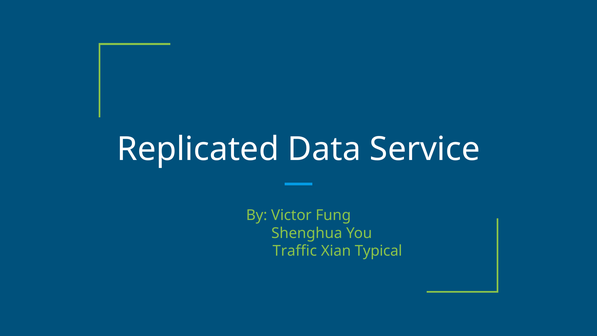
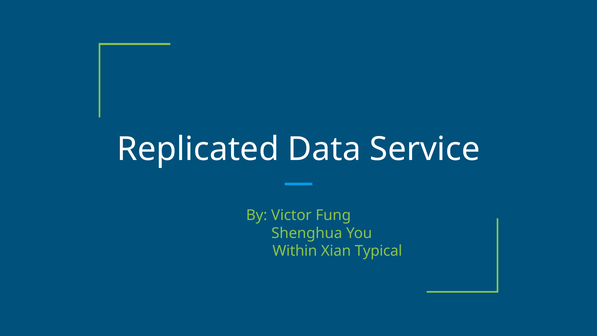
Traffic: Traffic -> Within
